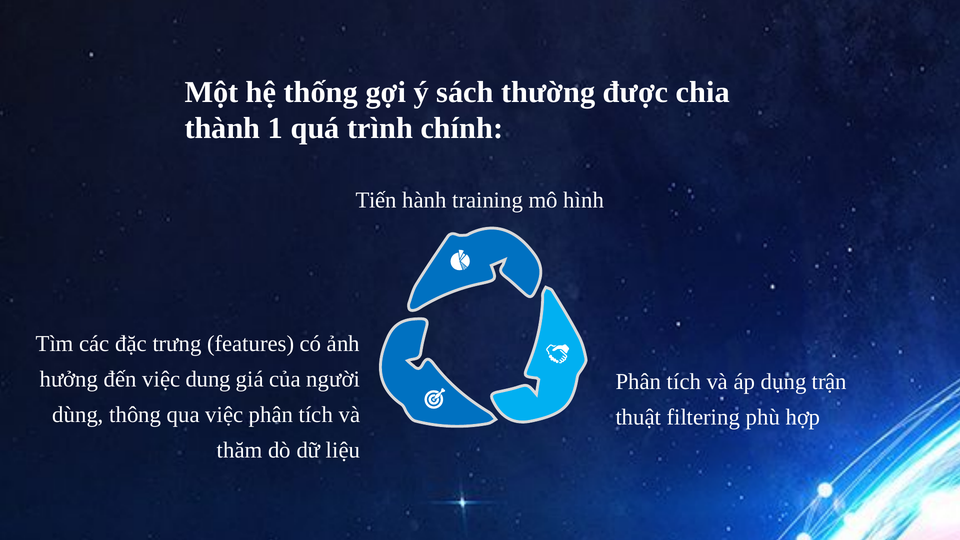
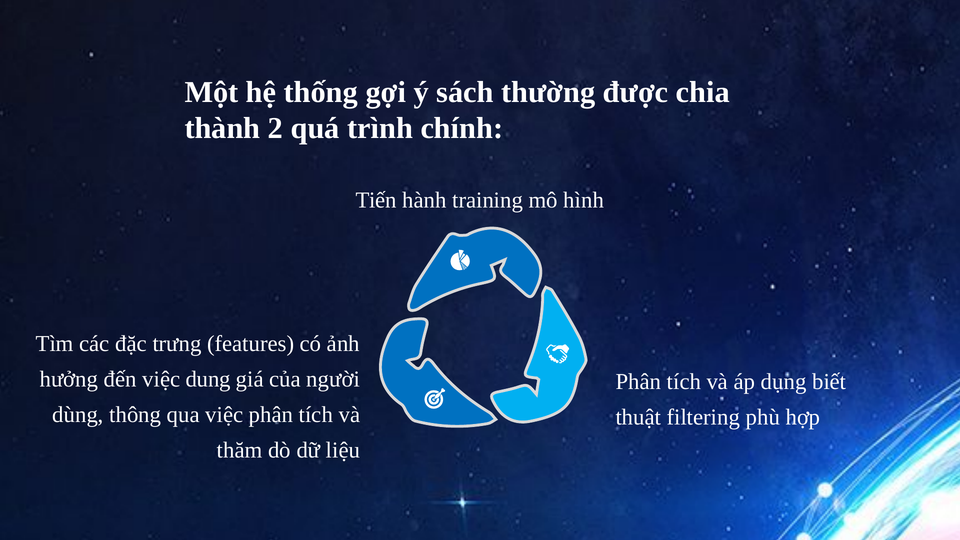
1: 1 -> 2
trận: trận -> biết
